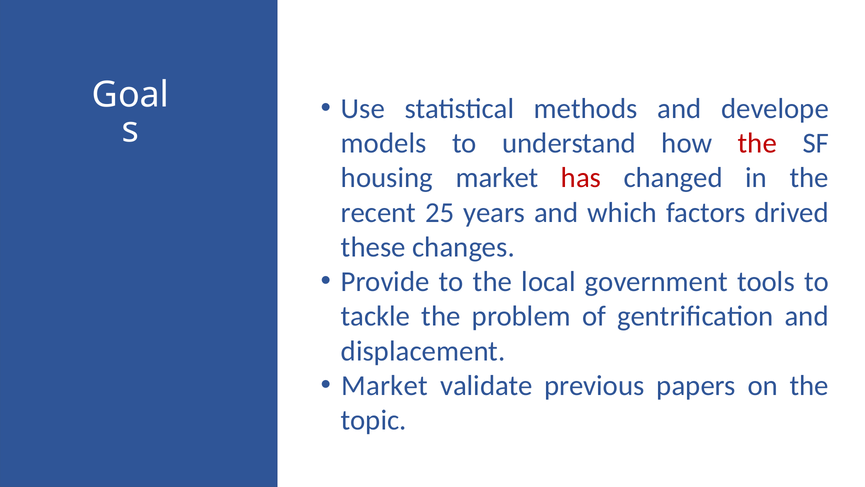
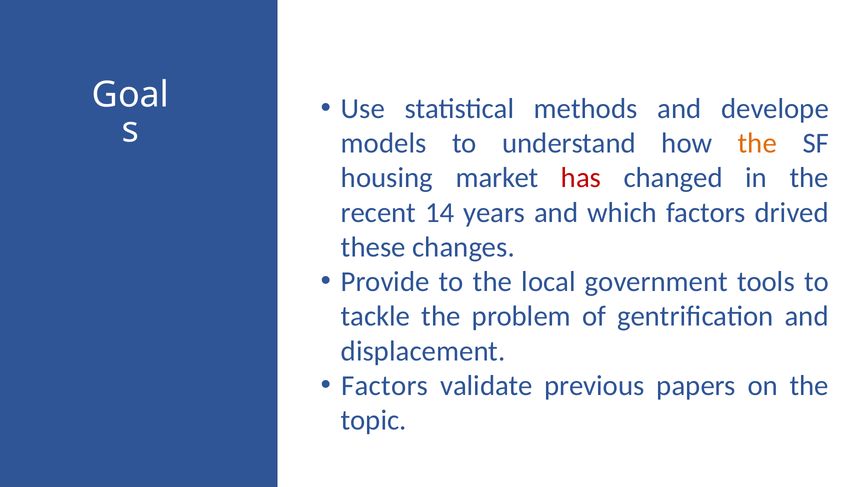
the at (757, 143) colour: red -> orange
25: 25 -> 14
Market at (385, 385): Market -> Factors
